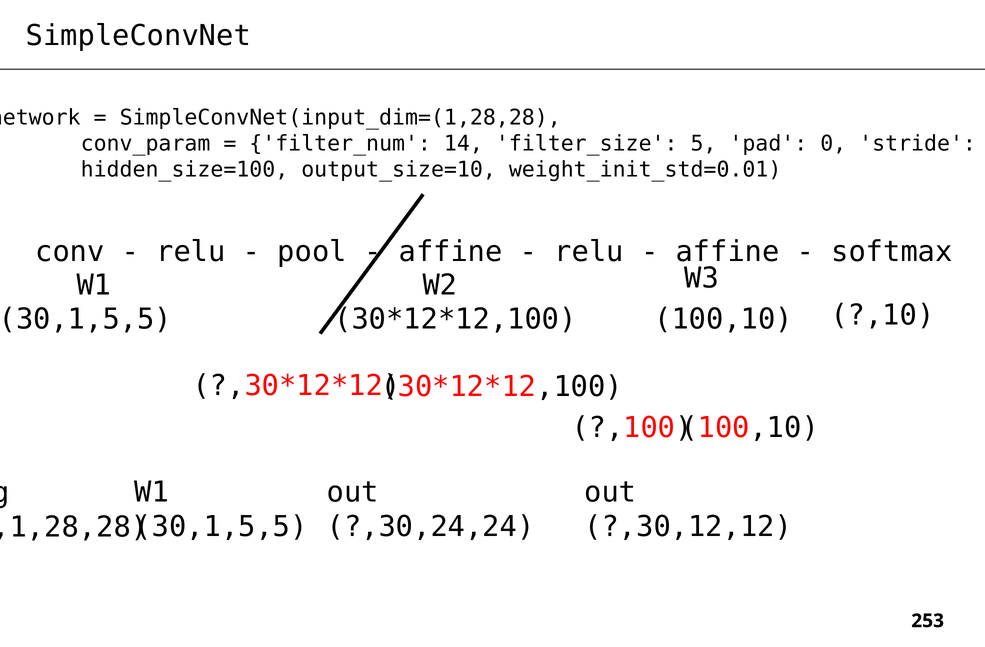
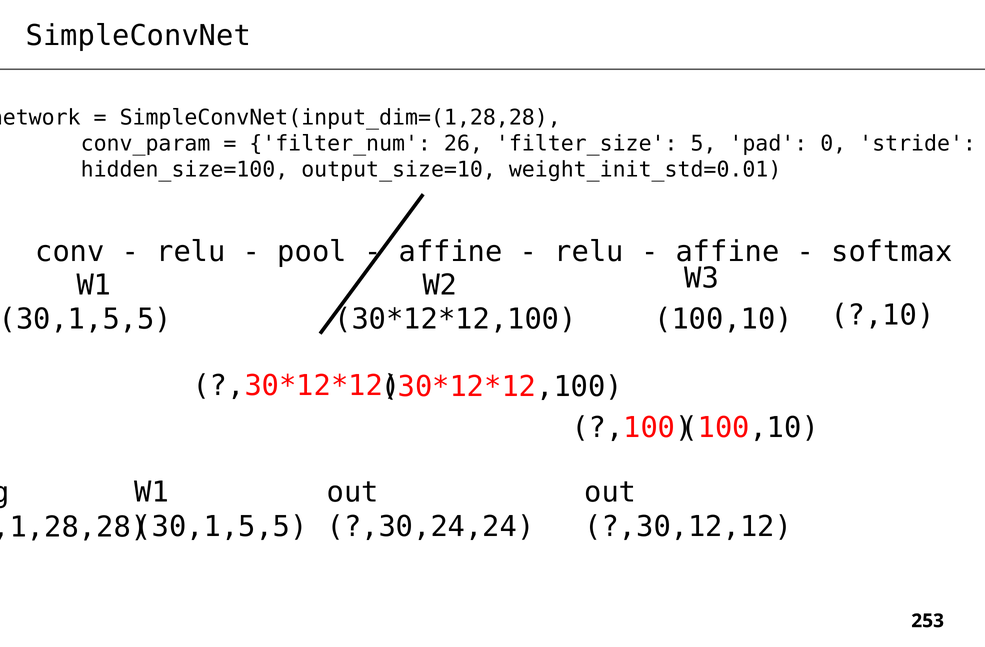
14: 14 -> 26
